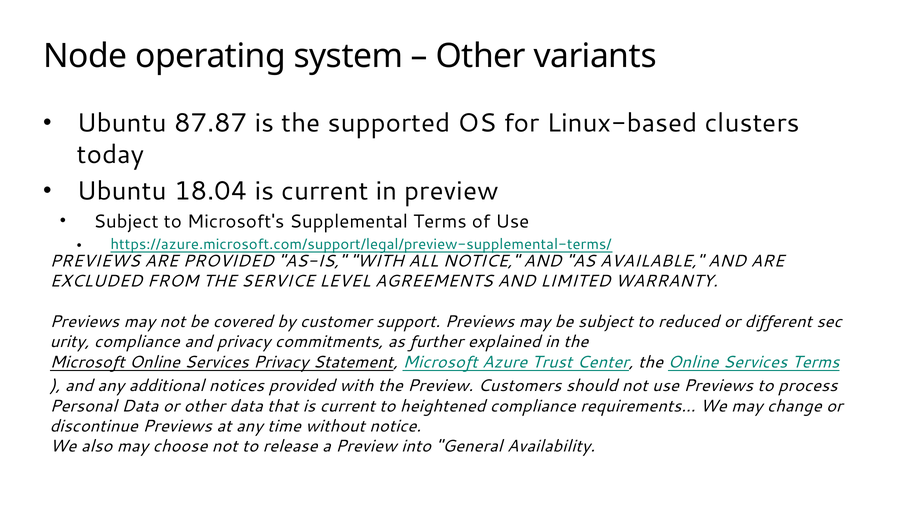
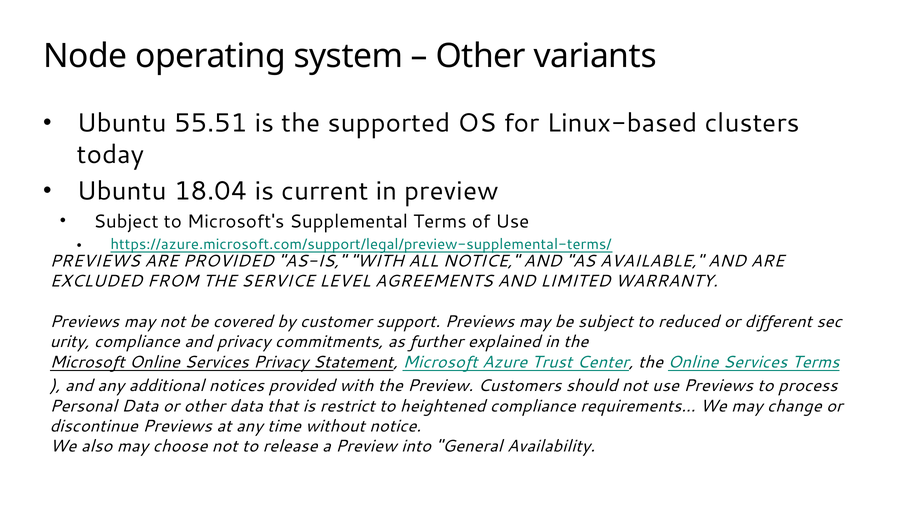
87.87: 87.87 -> 55.51
that is current: current -> restrict
